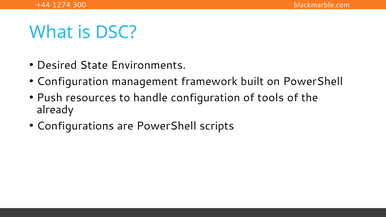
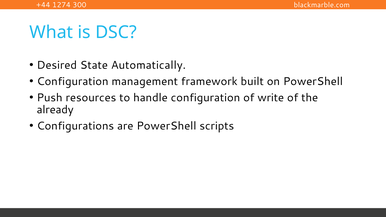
Environments: Environments -> Automatically
tools: tools -> write
